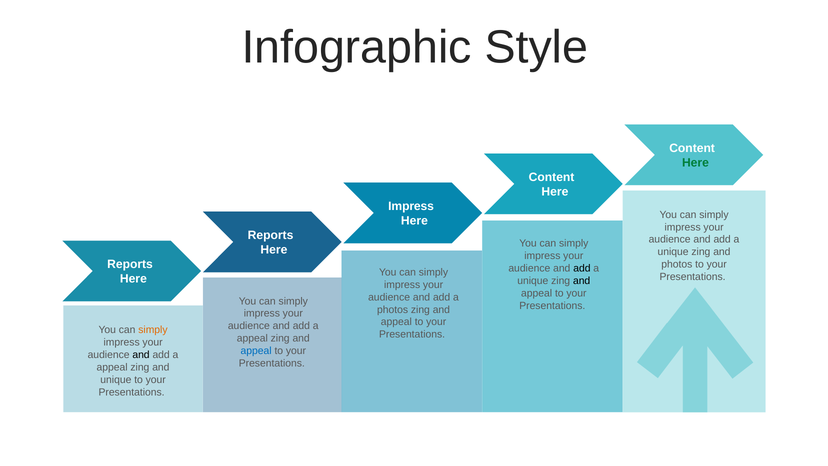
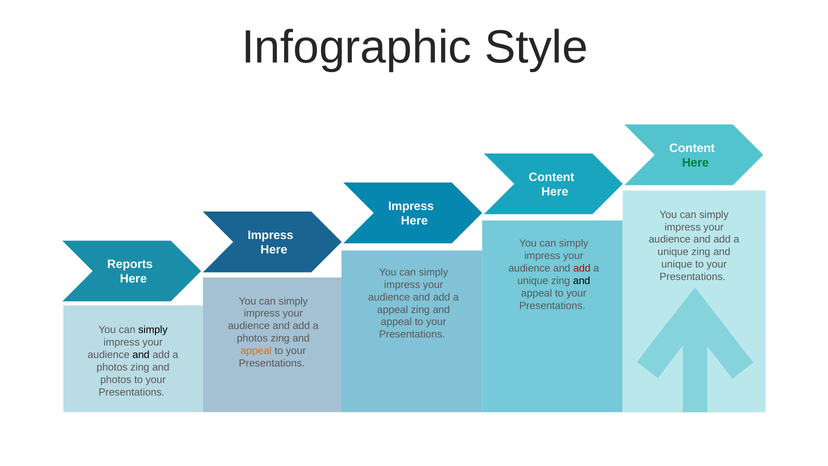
Reports at (271, 235): Reports -> Impress
photos at (677, 264): photos -> unique
add at (582, 268) colour: black -> red
photos at (393, 309): photos -> appeal
simply at (153, 330) colour: orange -> black
appeal at (252, 338): appeal -> photos
appeal at (256, 351) colour: blue -> orange
appeal at (112, 367): appeal -> photos
unique at (116, 379): unique -> photos
